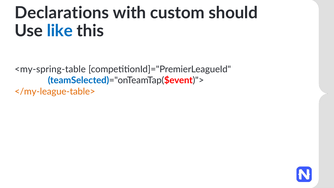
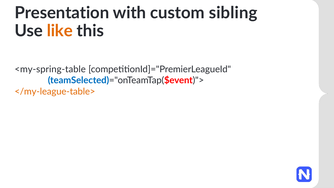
Declarations: Declarations -> Presentation
should: should -> sibling
like colour: blue -> orange
